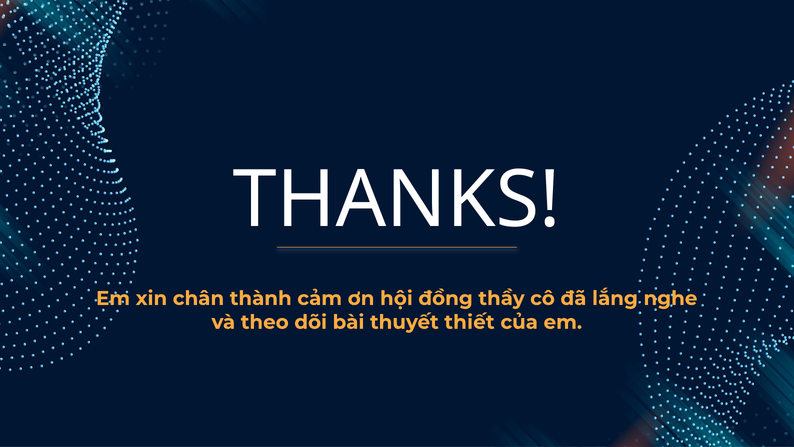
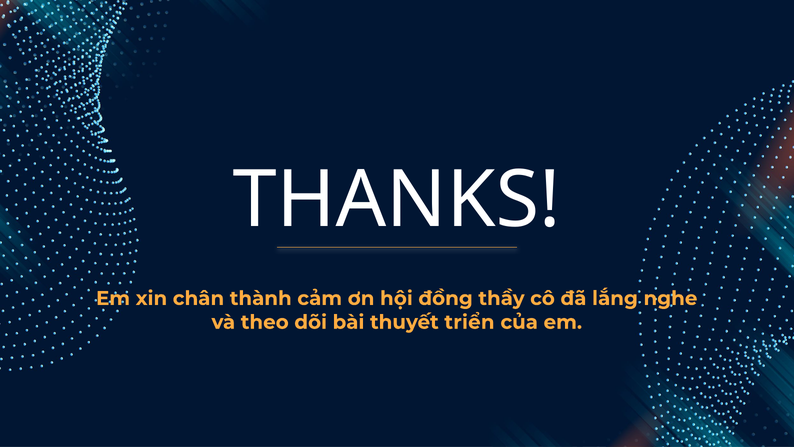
thiết: thiết -> triển
